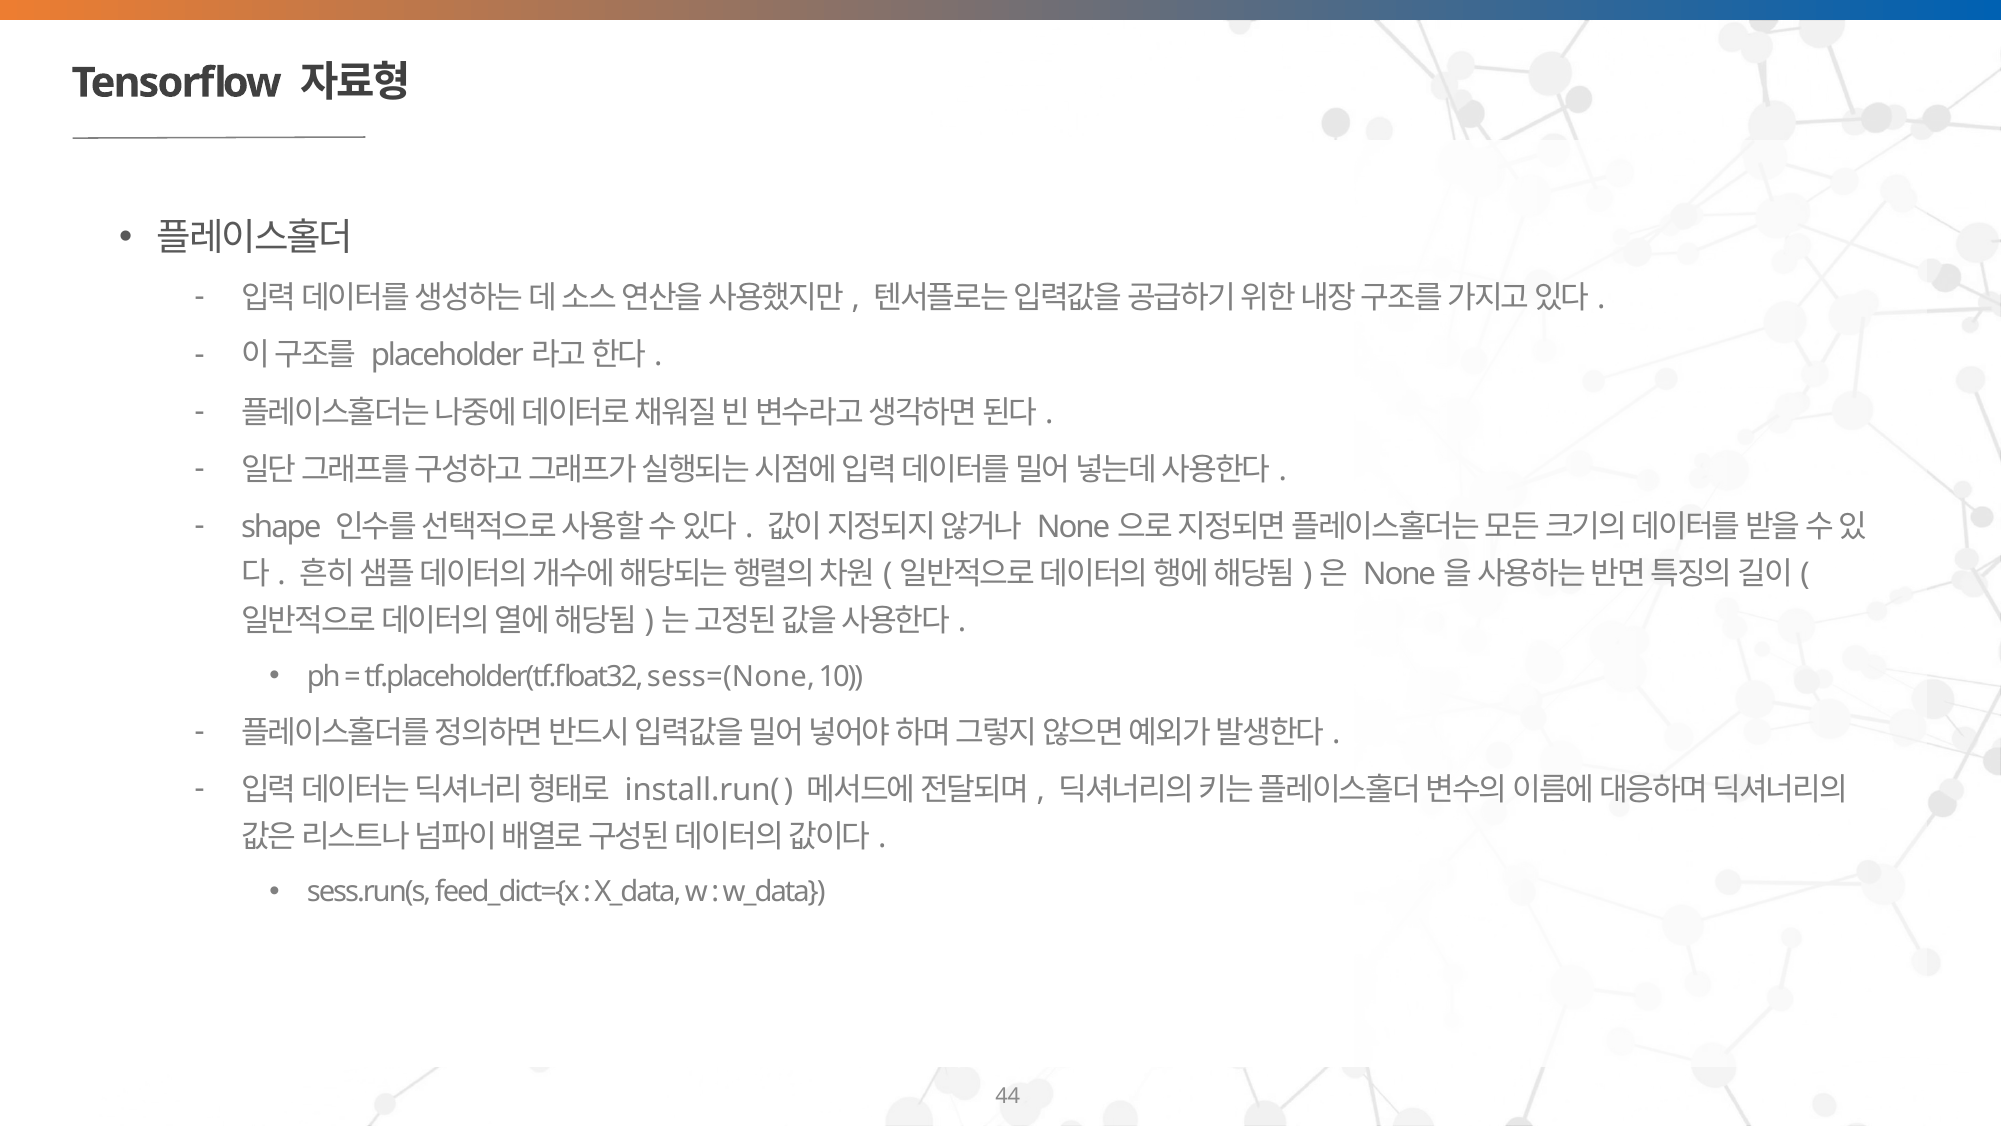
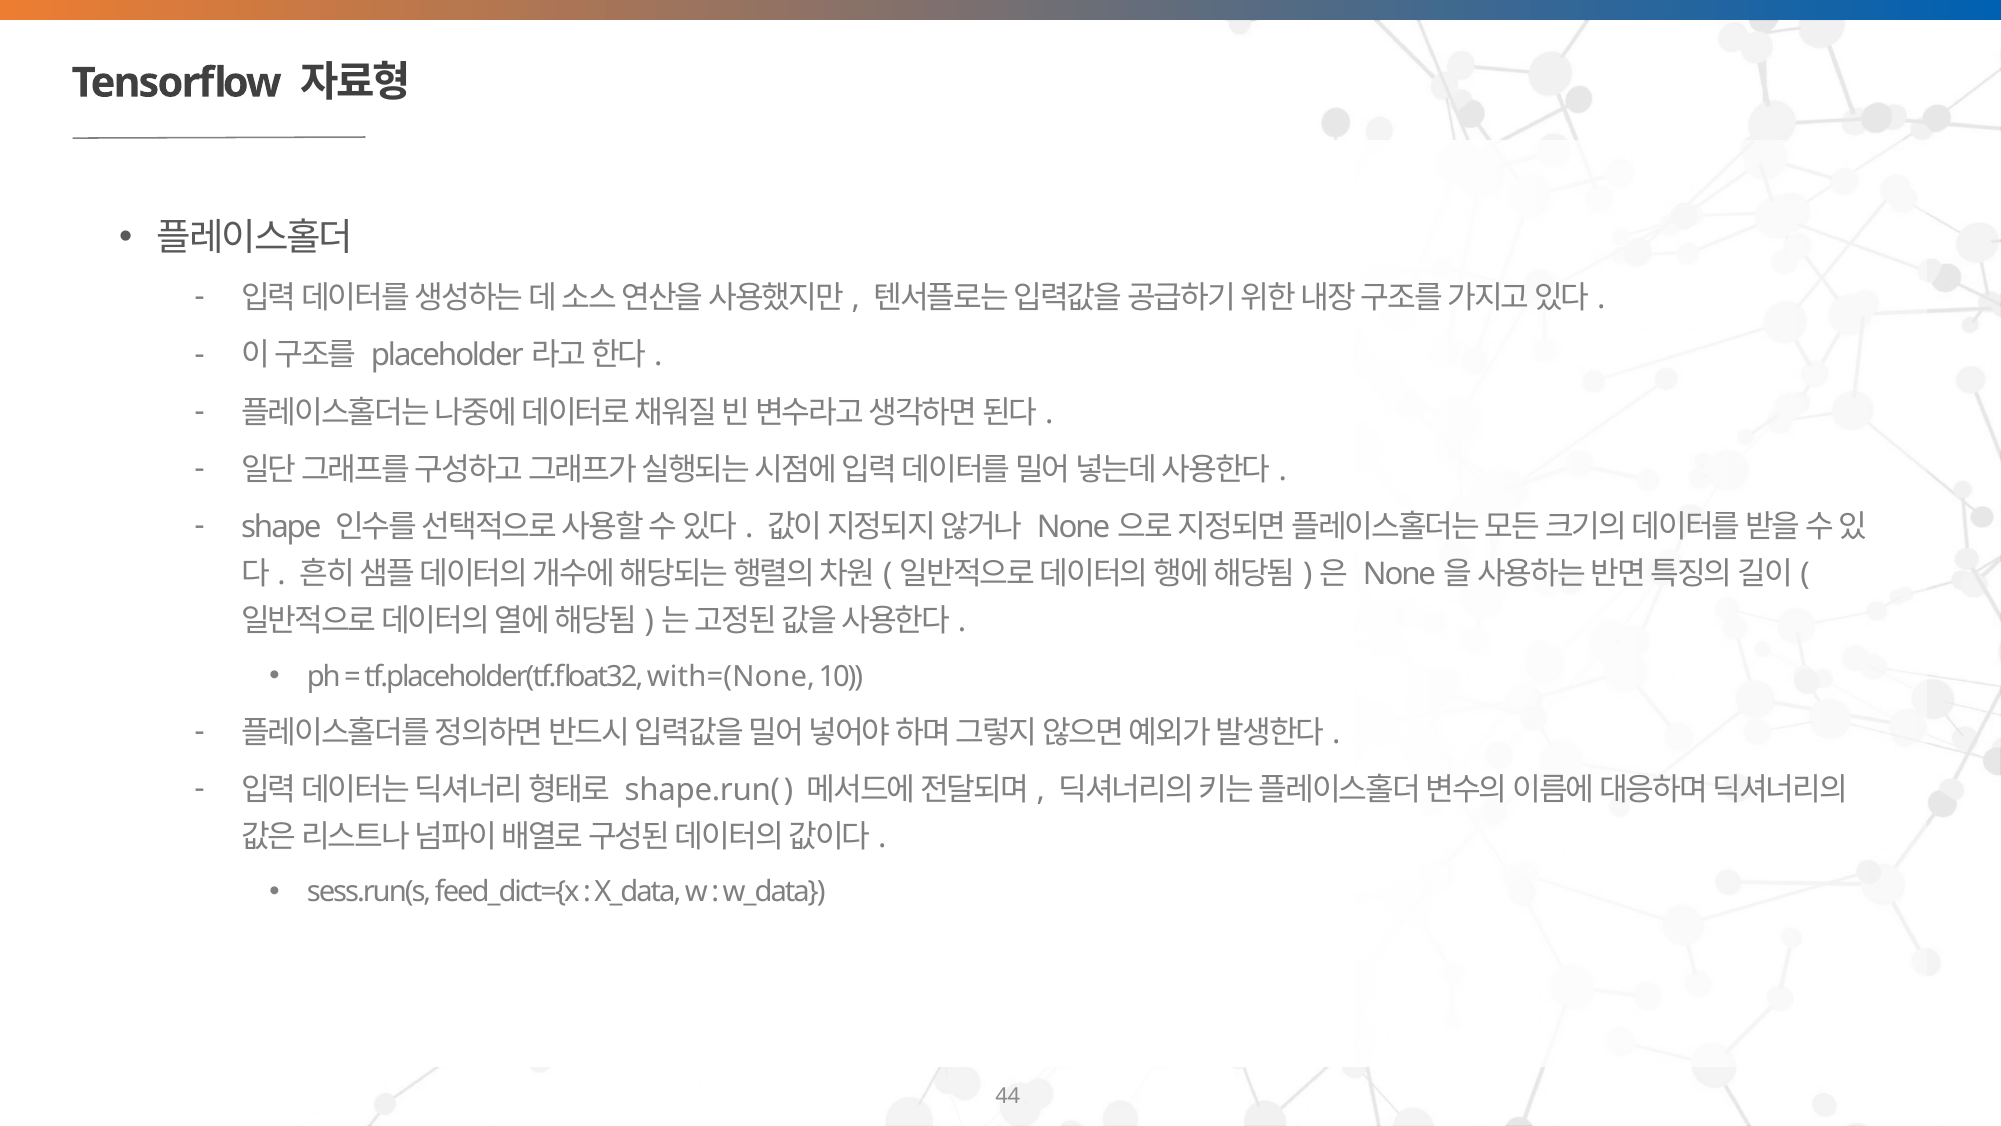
sess=(None: sess=(None -> with=(None
install.run(: install.run( -> shape.run(
